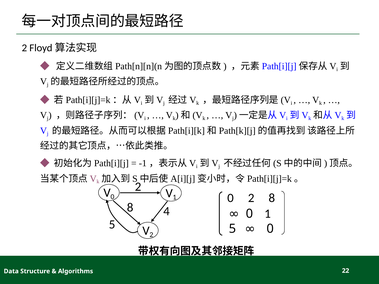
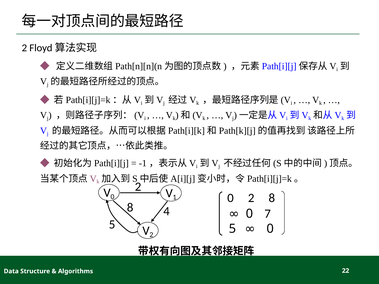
0 1: 1 -> 7
